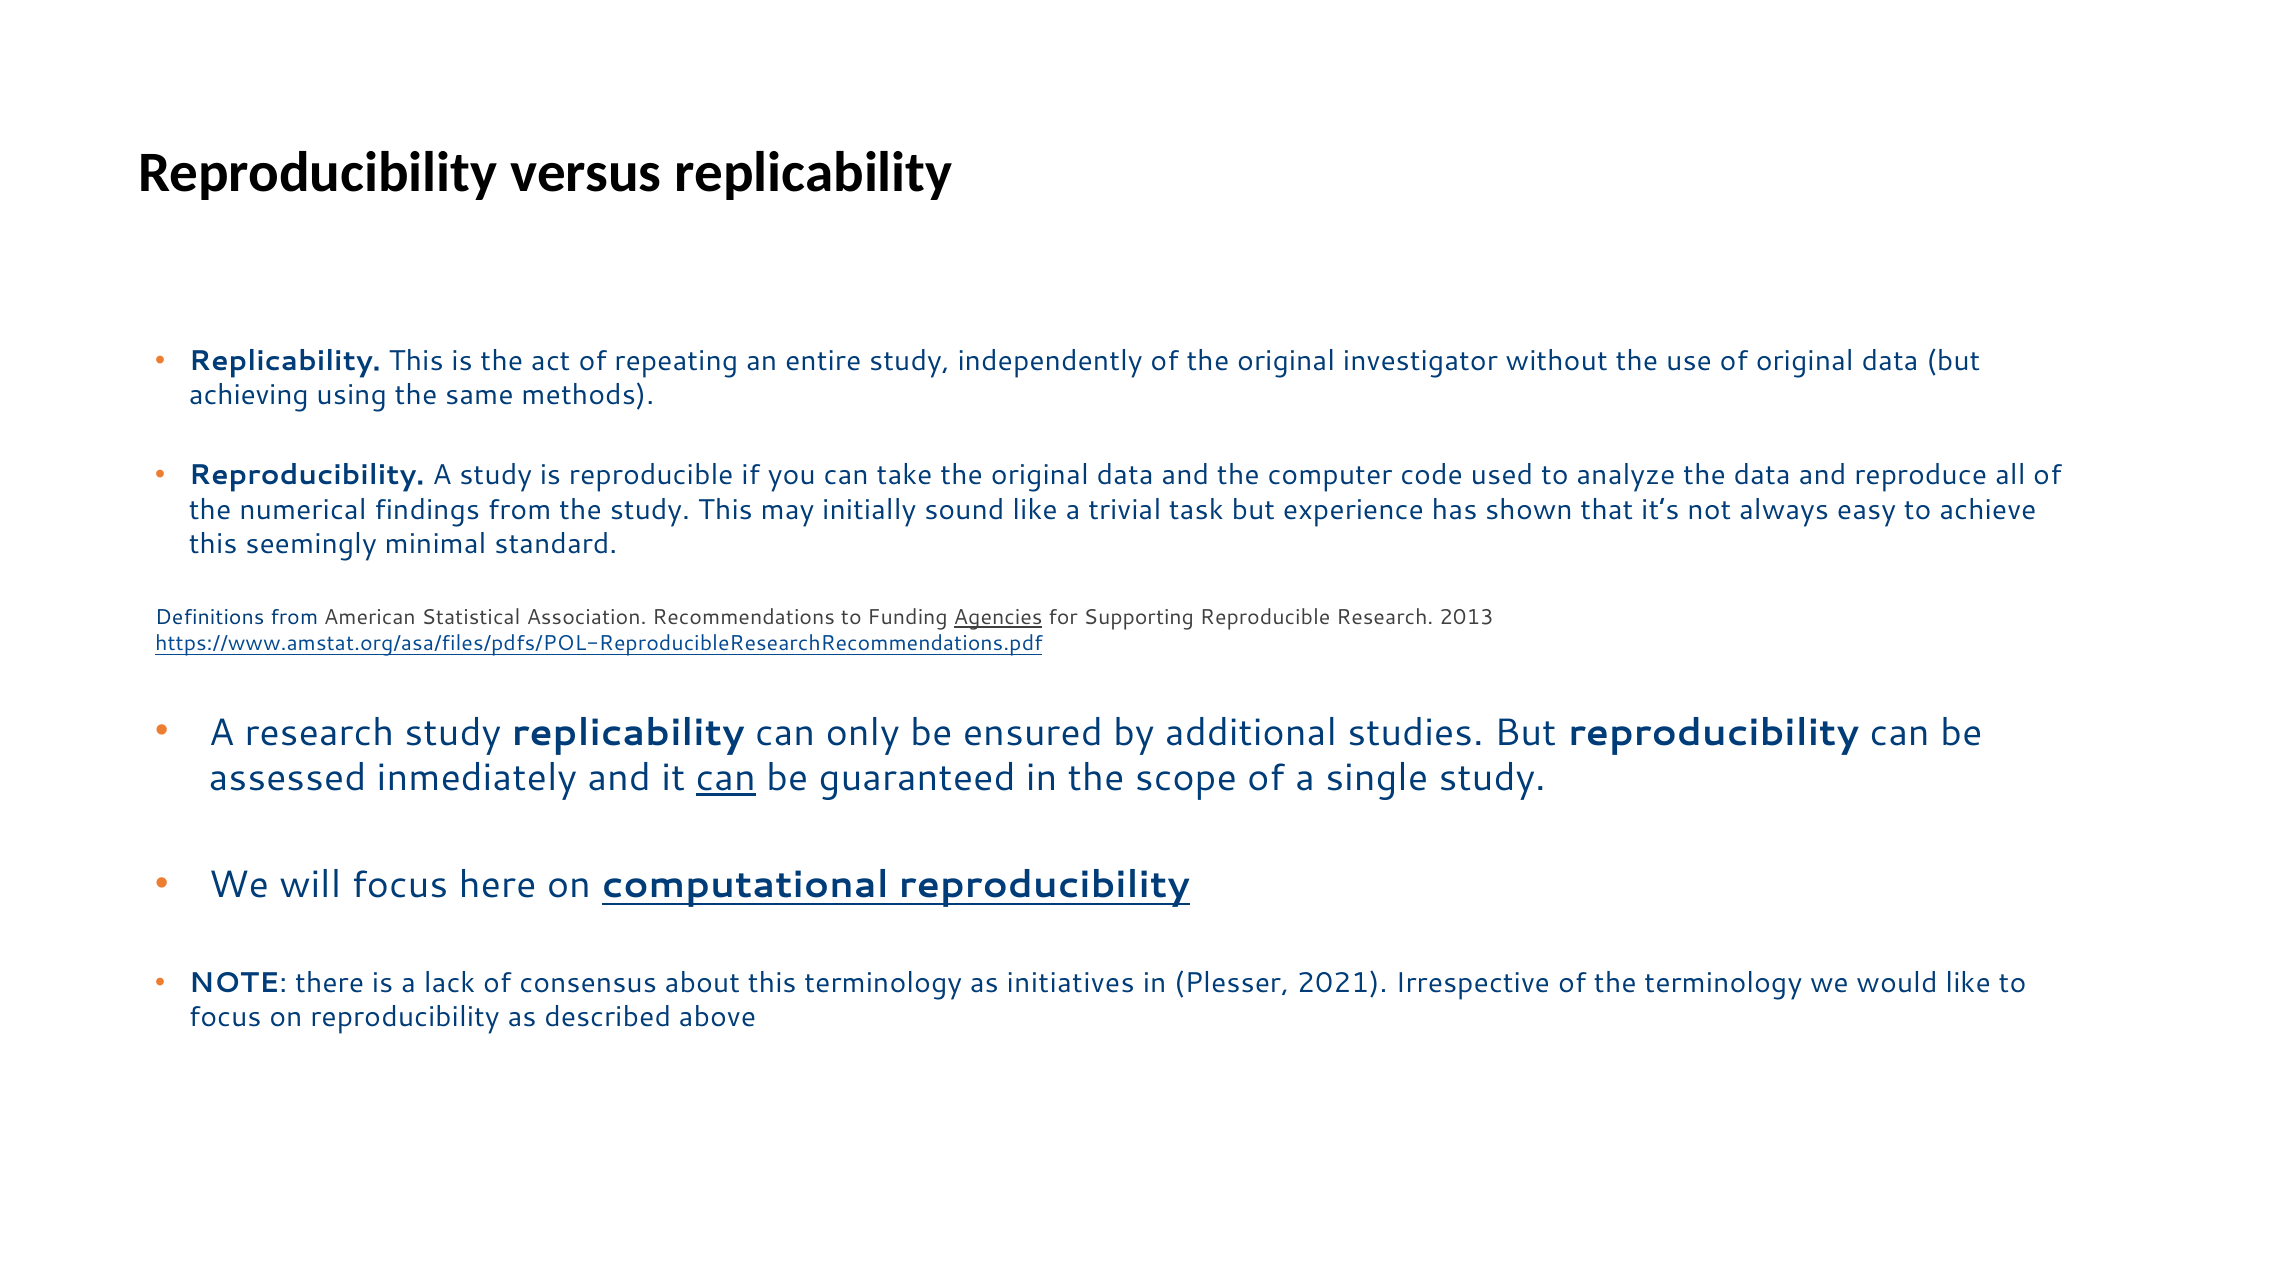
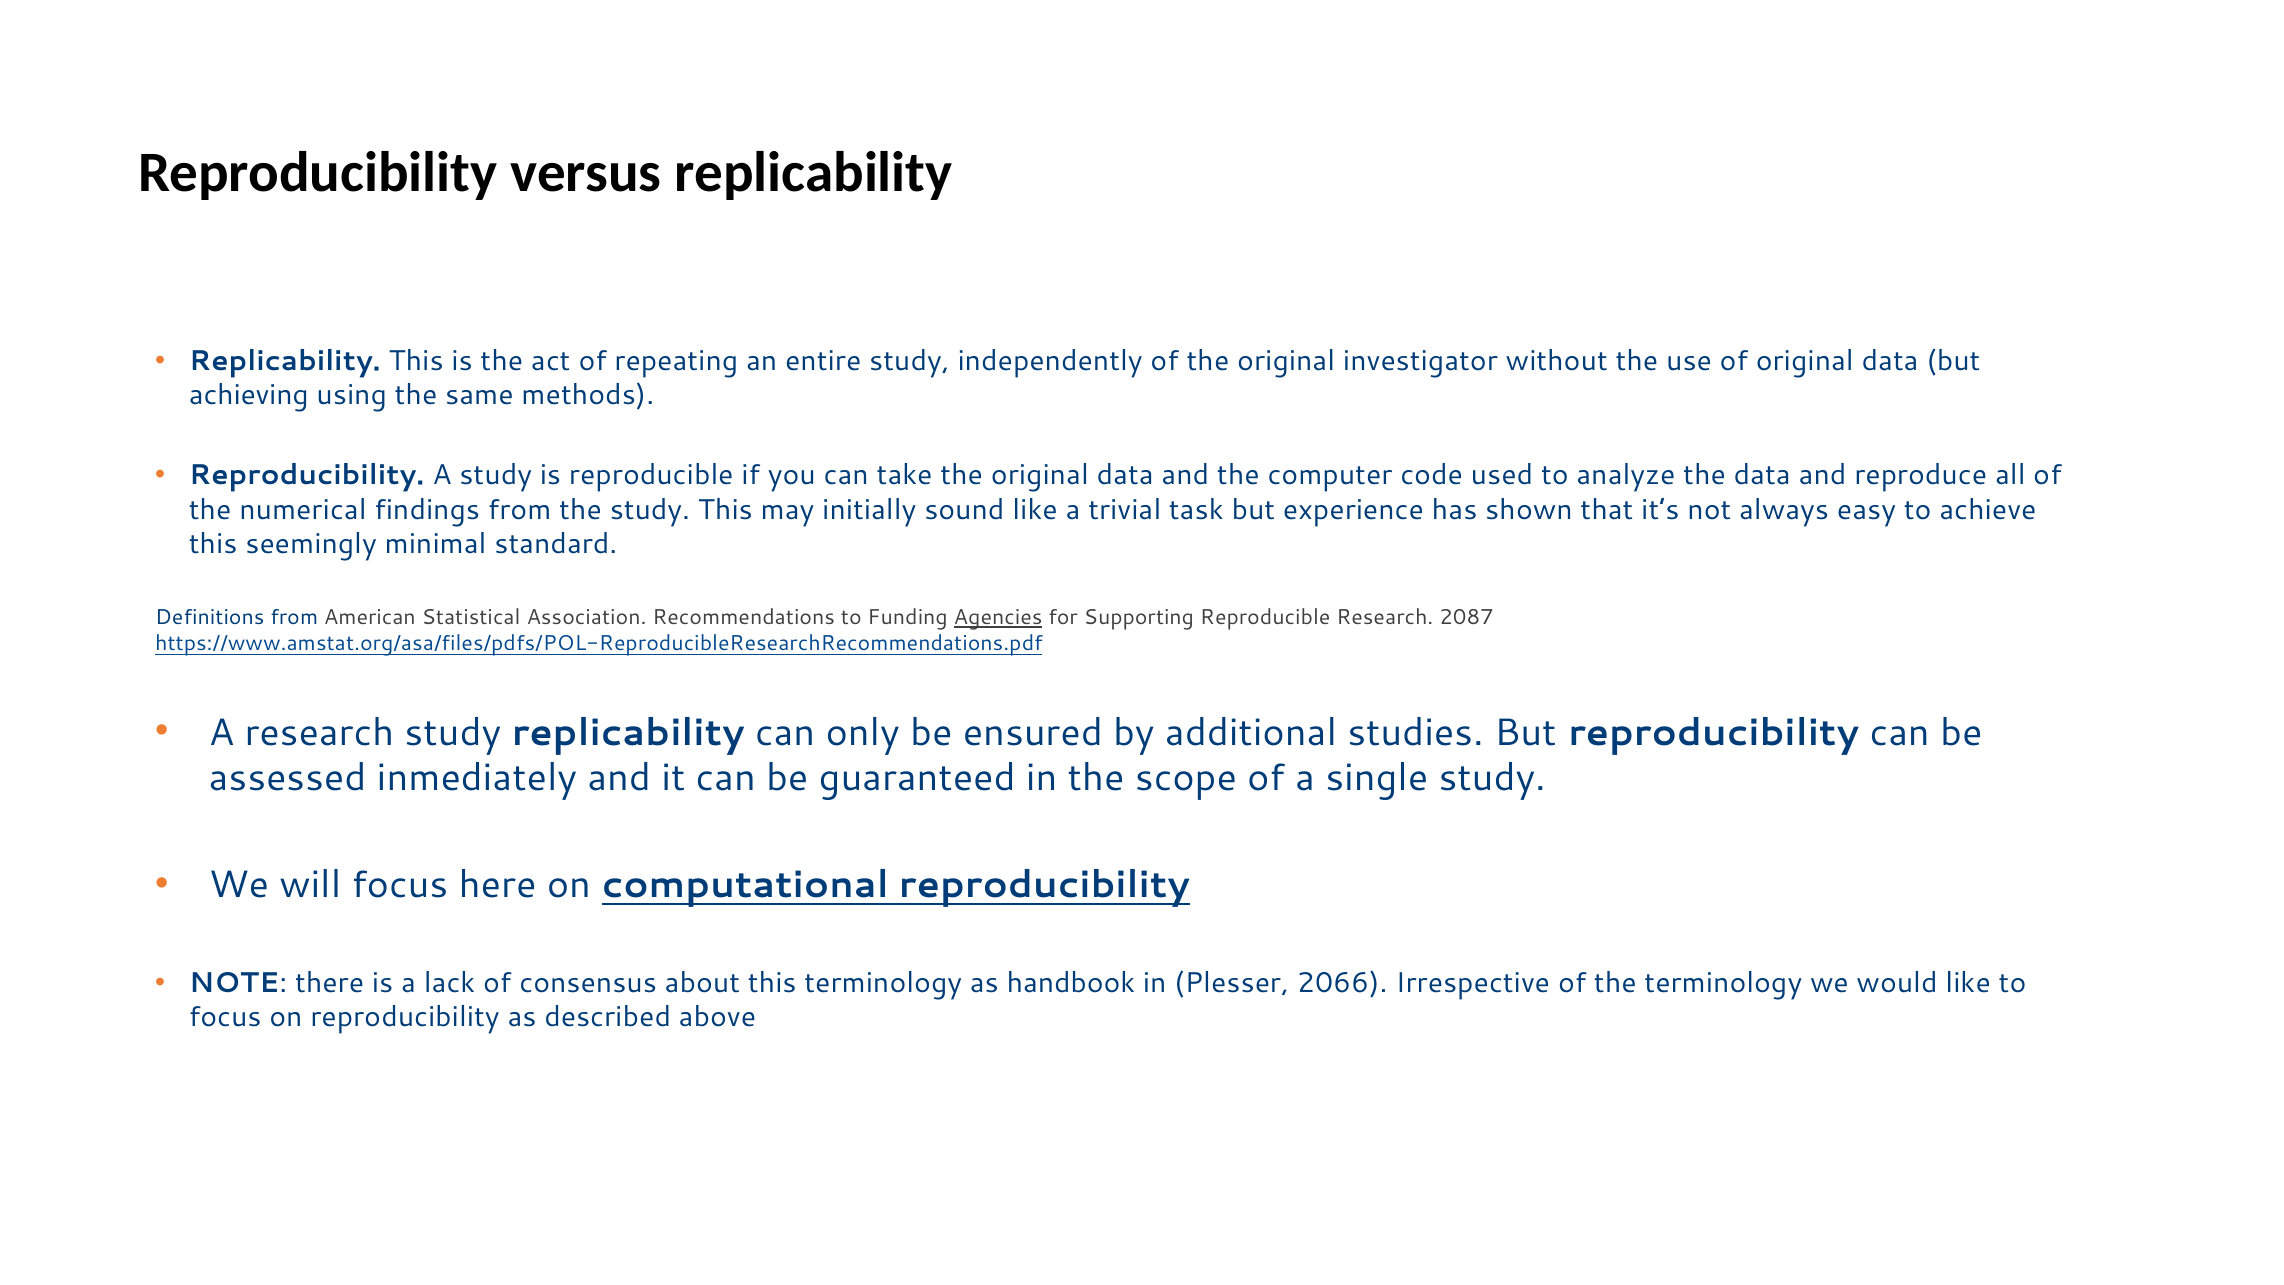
2013: 2013 -> 2087
can at (726, 778) underline: present -> none
initiatives: initiatives -> handbook
2021: 2021 -> 2066
